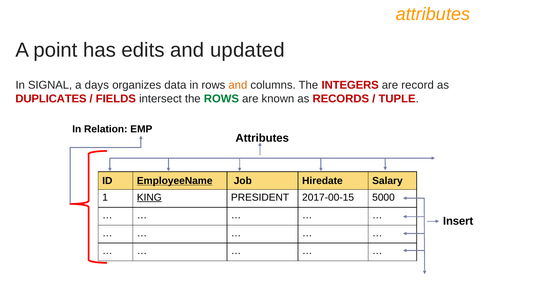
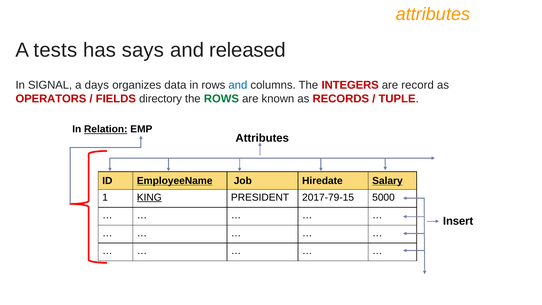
point: point -> tests
edits: edits -> says
updated: updated -> released
and at (238, 85) colour: orange -> blue
DUPLICATES: DUPLICATES -> OPERATORS
intersect: intersect -> directory
Relation underline: none -> present
Salary underline: none -> present
2017-00-15: 2017-00-15 -> 2017-79-15
